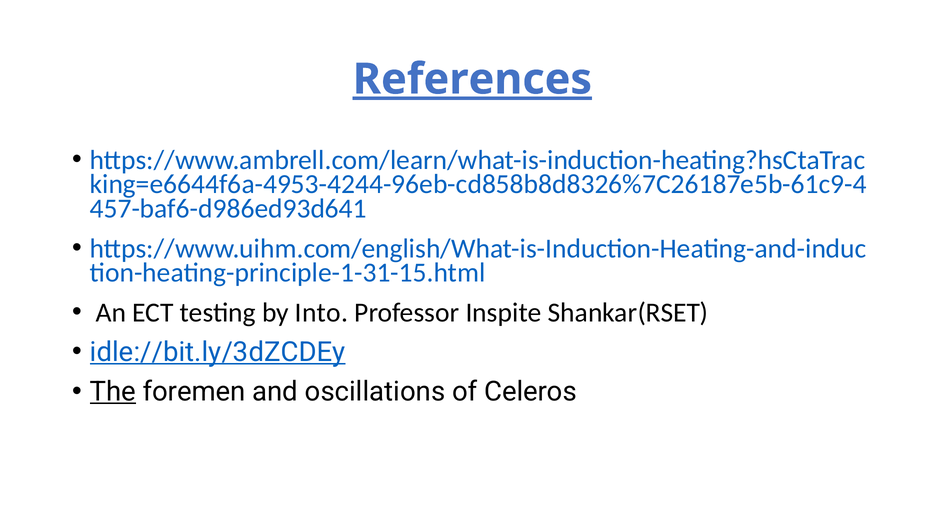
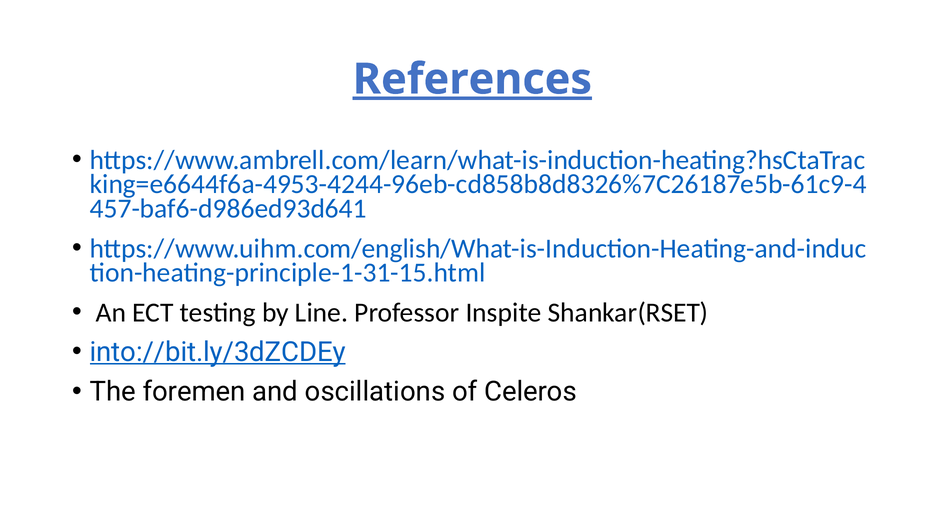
Into: Into -> Line
idle://bit.ly/3dZCDEy: idle://bit.ly/3dZCDEy -> into://bit.ly/3dZCDEy
The underline: present -> none
